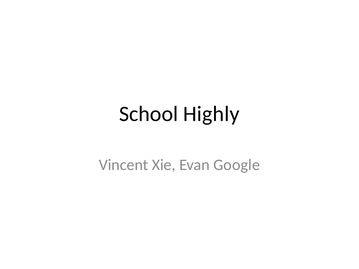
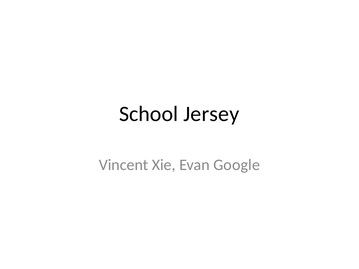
Highly: Highly -> Jersey
